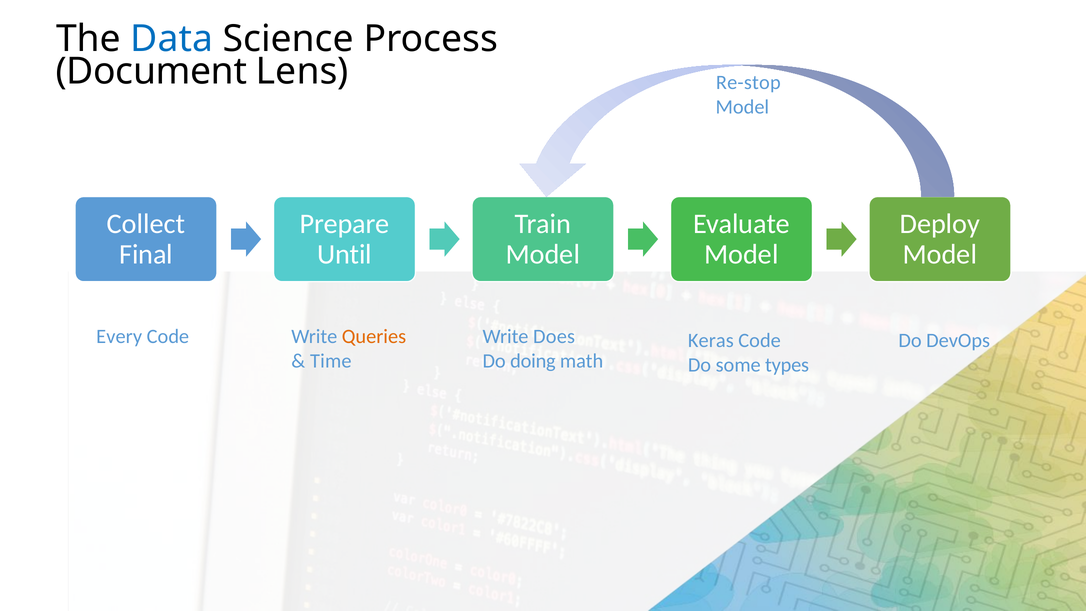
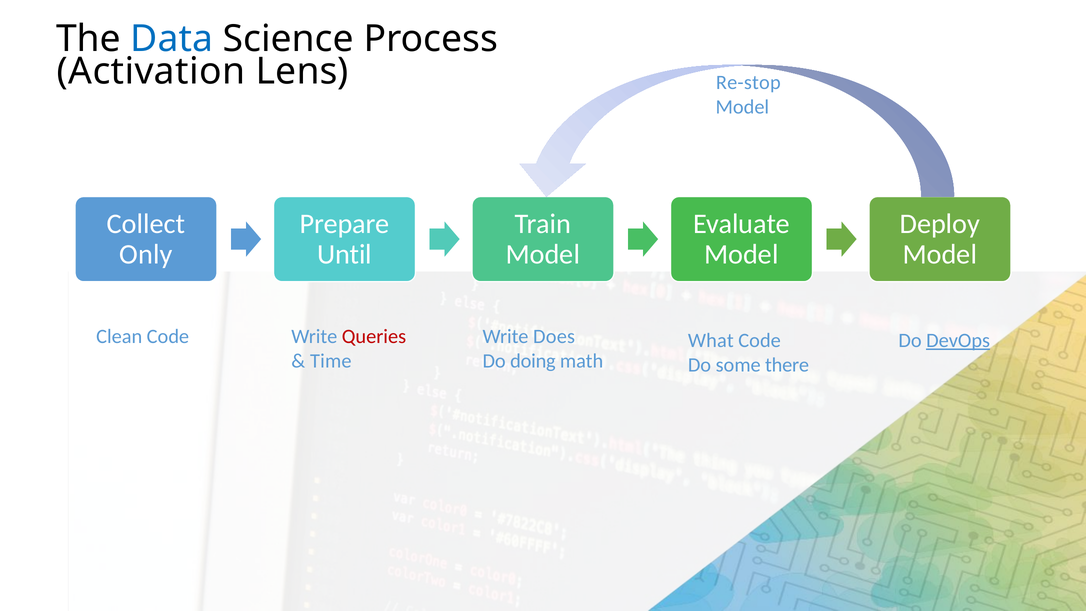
Document: Document -> Activation
Final: Final -> Only
Every: Every -> Clean
Queries colour: orange -> red
Keras: Keras -> What
DevOps underline: none -> present
types: types -> there
